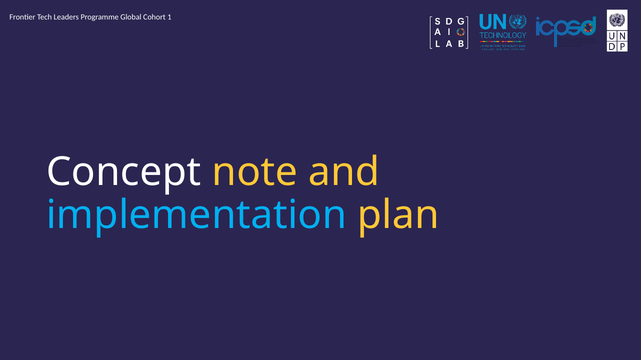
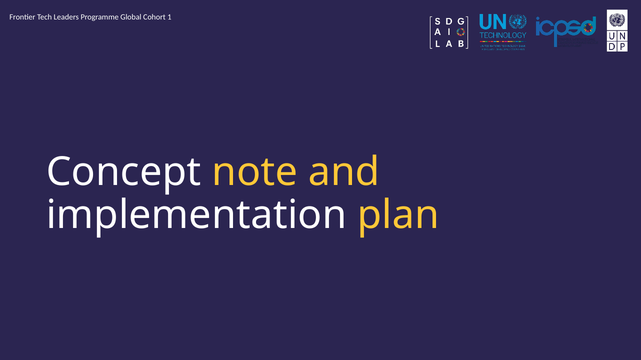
implementation colour: light blue -> white
